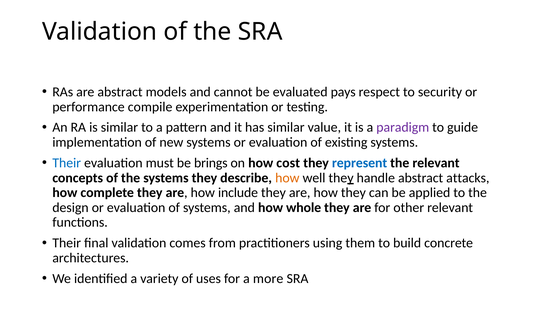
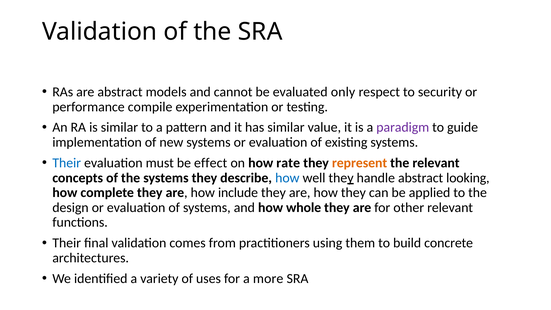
pays: pays -> only
brings: brings -> effect
cost: cost -> rate
represent colour: blue -> orange
how at (287, 178) colour: orange -> blue
attacks: attacks -> looking
